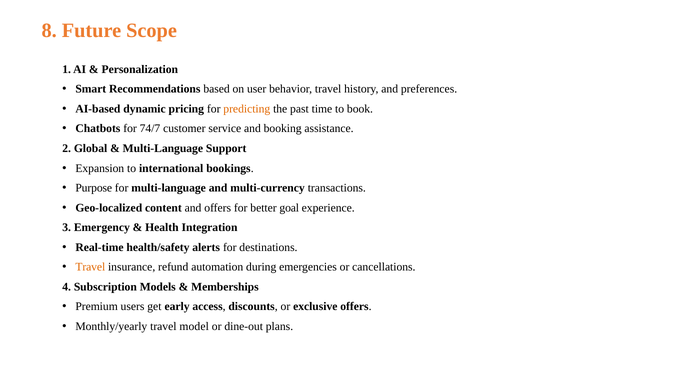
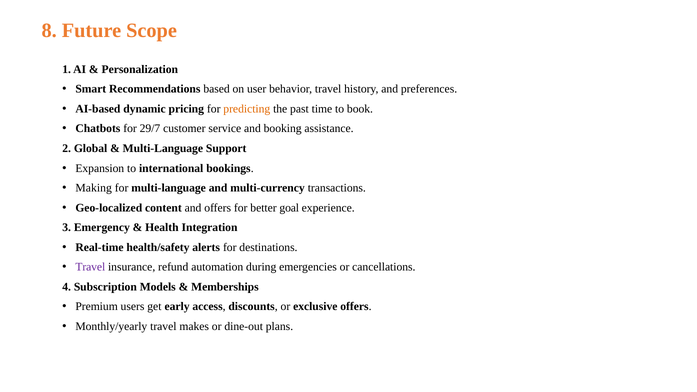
74/7: 74/7 -> 29/7
Purpose: Purpose -> Making
Travel at (90, 267) colour: orange -> purple
model: model -> makes
